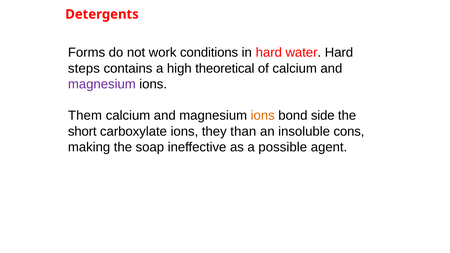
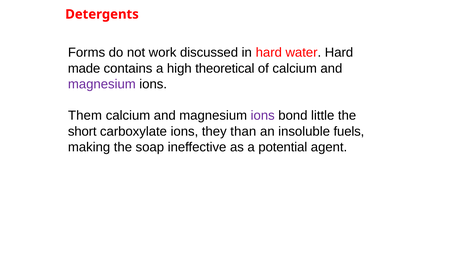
conditions: conditions -> discussed
steps: steps -> made
ions at (263, 116) colour: orange -> purple
side: side -> little
cons: cons -> fuels
possible: possible -> potential
